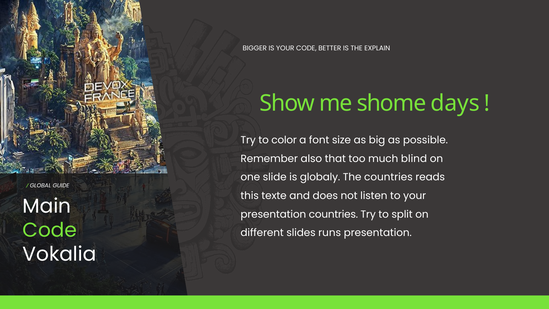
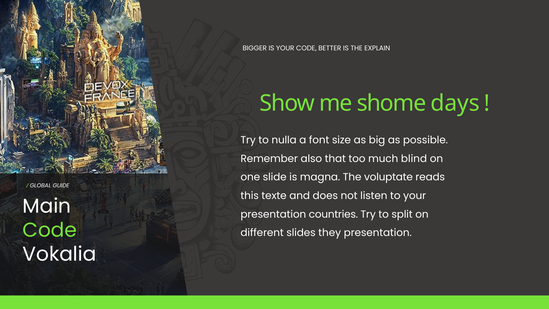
color: color -> nulla
globaly: globaly -> magna
The countries: countries -> voluptate
runs: runs -> they
